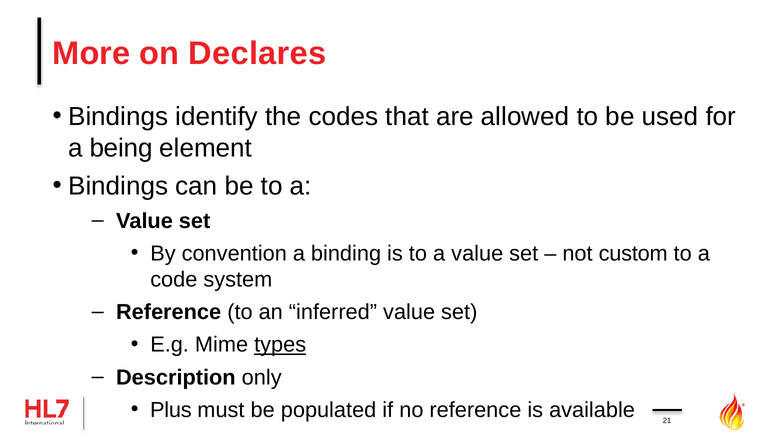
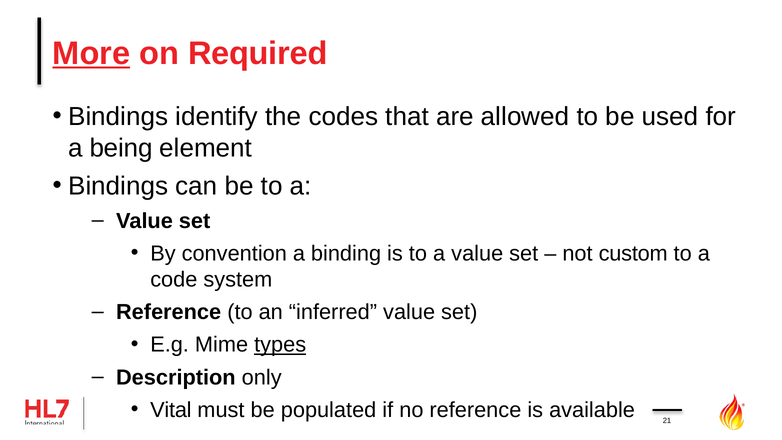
More underline: none -> present
Declares: Declares -> Required
Plus: Plus -> Vital
